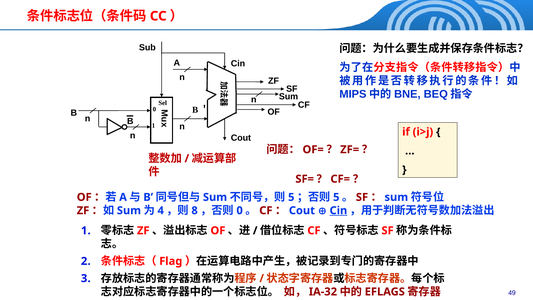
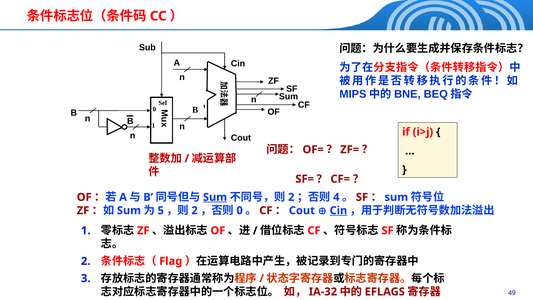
Sum at (215, 197) underline: none -> present
5 at (291, 197): 5 -> 2
5 at (336, 197): 5 -> 4
4: 4 -> 5
8 at (195, 210): 8 -> 2
